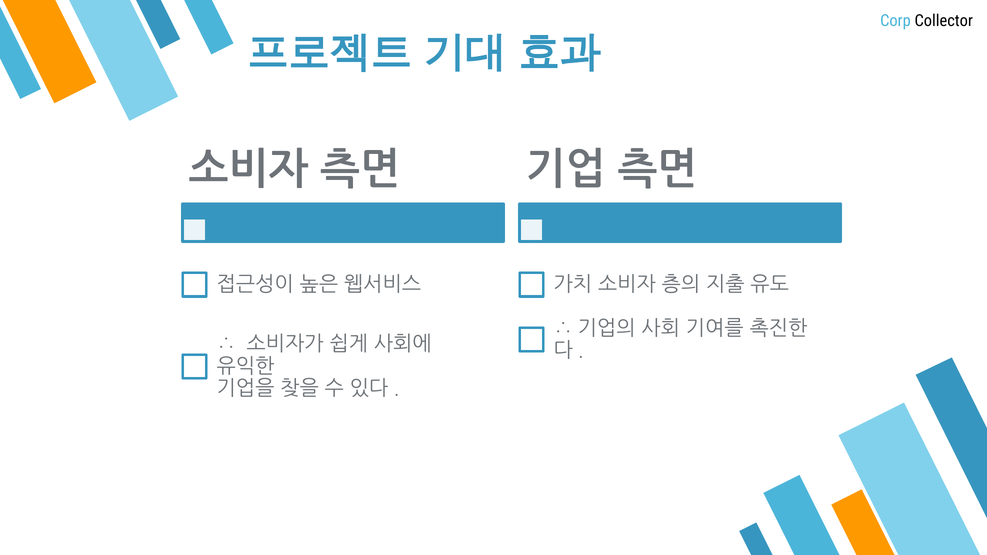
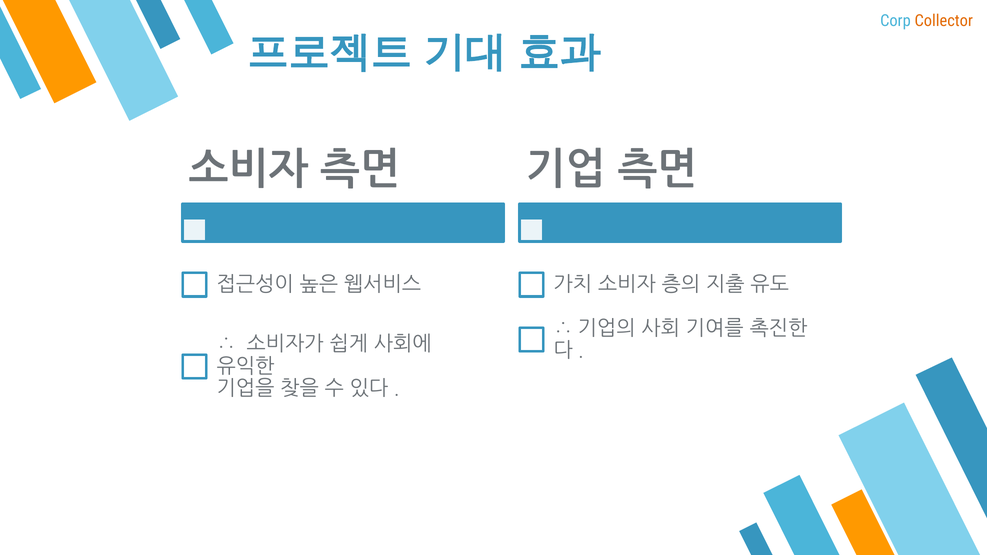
Collector colour: black -> orange
